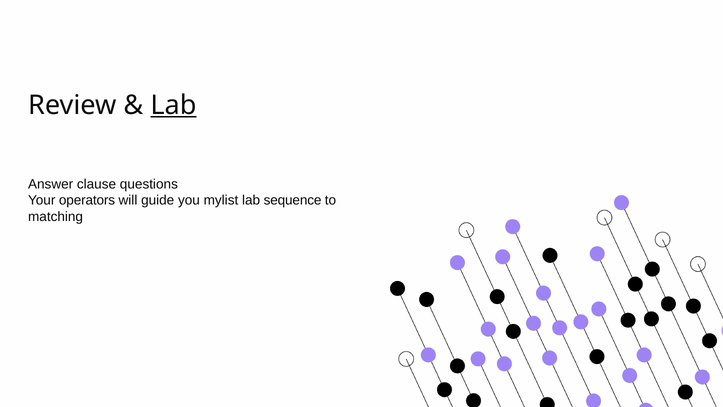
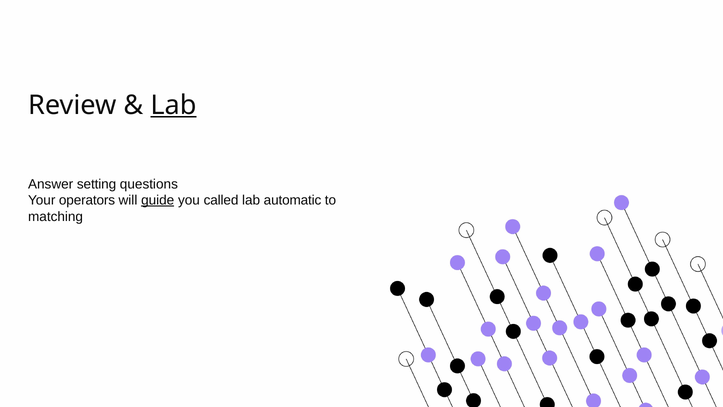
clause: clause -> setting
guide underline: none -> present
mylist: mylist -> called
sequence: sequence -> automatic
